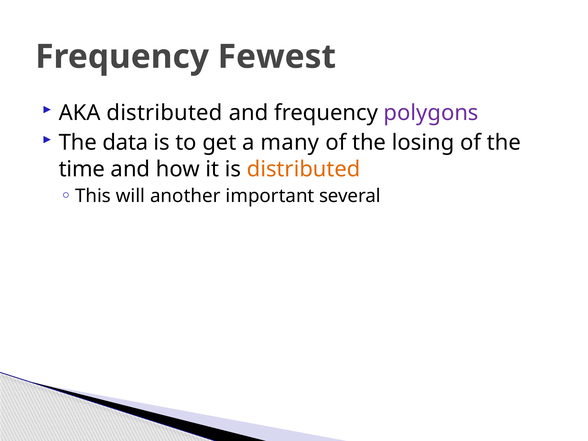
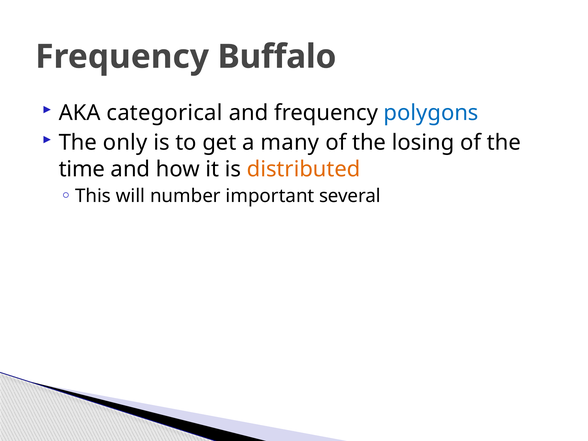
Fewest: Fewest -> Buffalo
AKA distributed: distributed -> categorical
polygons colour: purple -> blue
data: data -> only
another: another -> number
